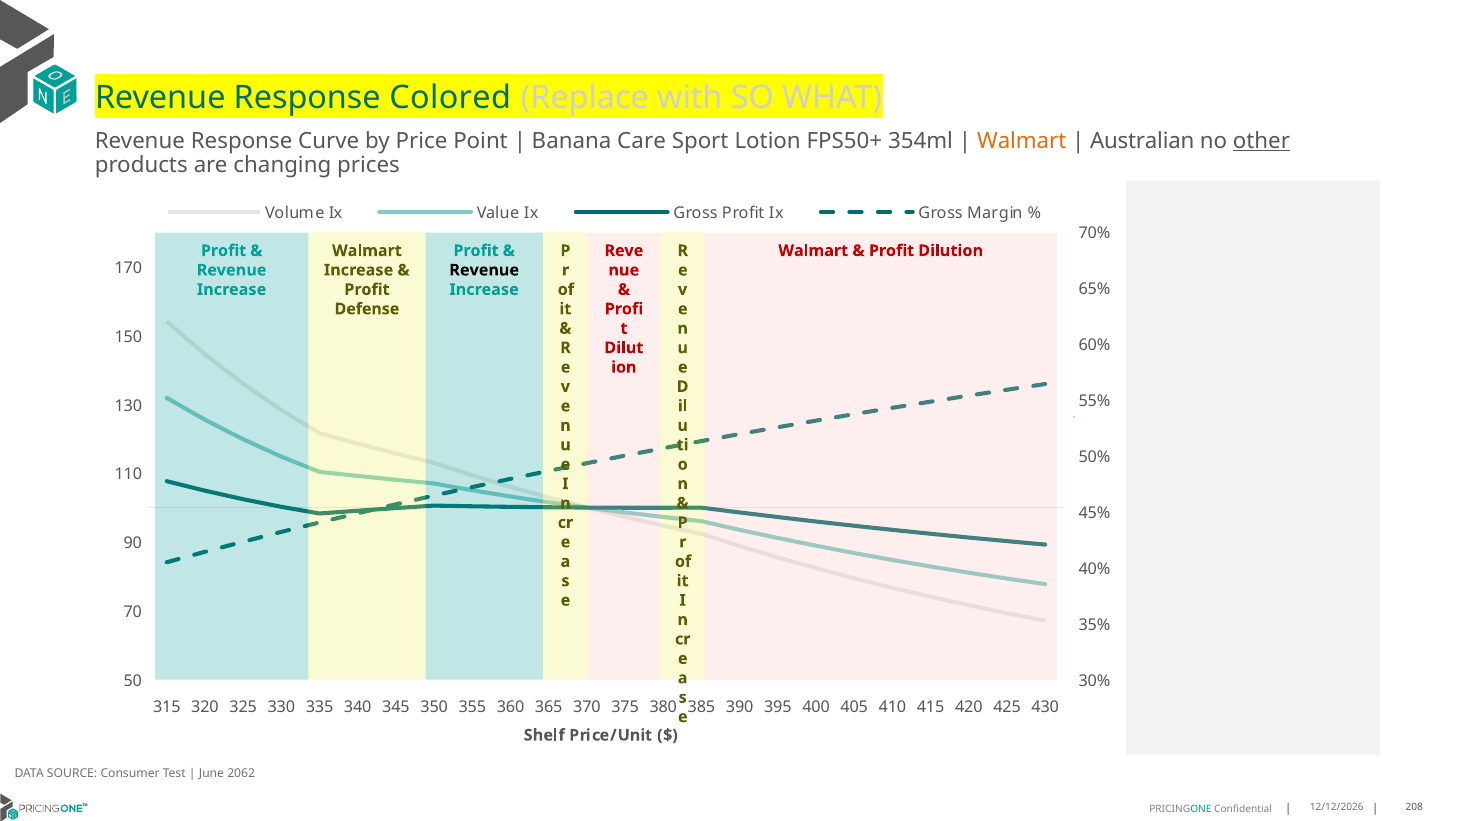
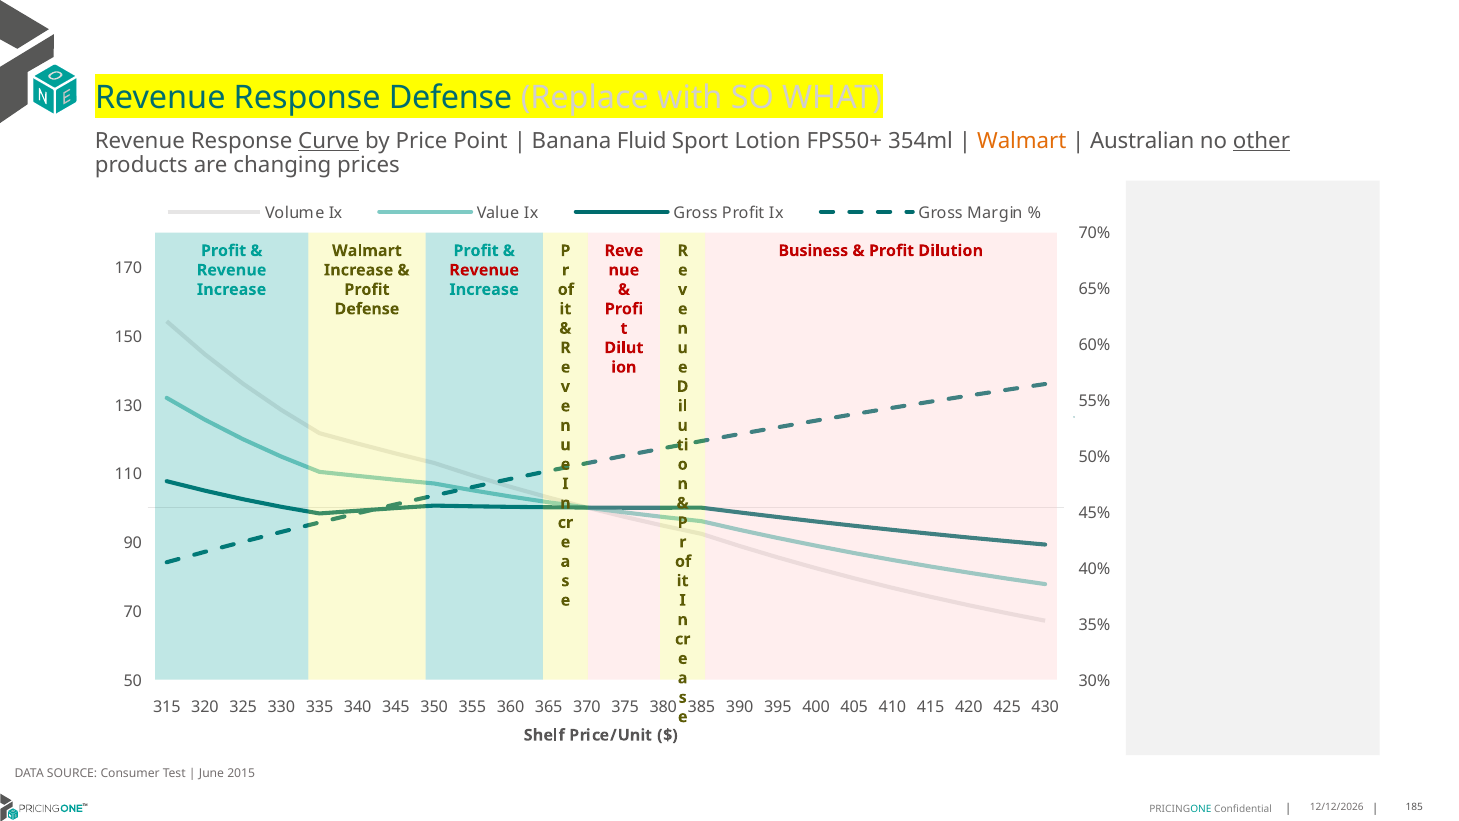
Response Colored: Colored -> Defense
Curve underline: none -> present
Care: Care -> Fluid
Walmart at (813, 251): Walmart -> Business
Revenue at (484, 270) colour: black -> red
2062: 2062 -> 2015
208: 208 -> 185
